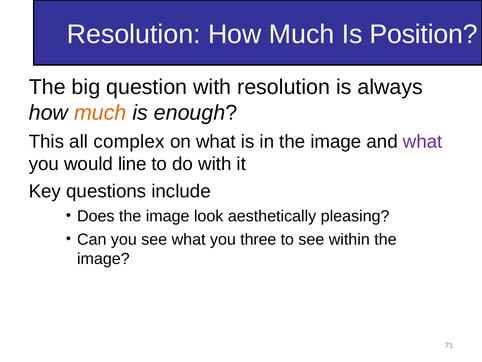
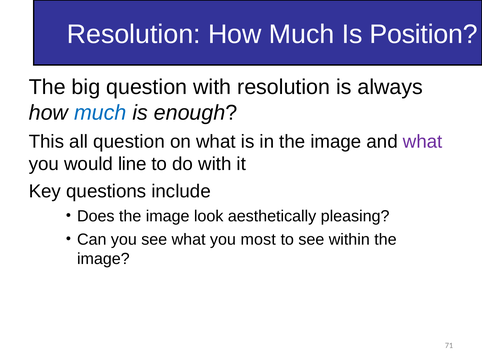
much at (100, 113) colour: orange -> blue
all complex: complex -> question
three: three -> most
